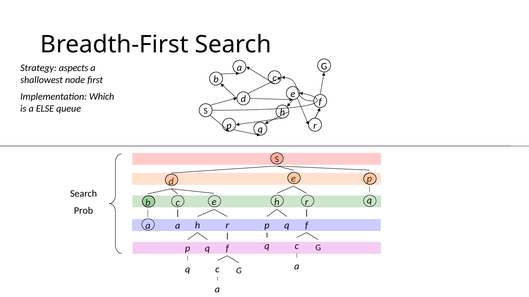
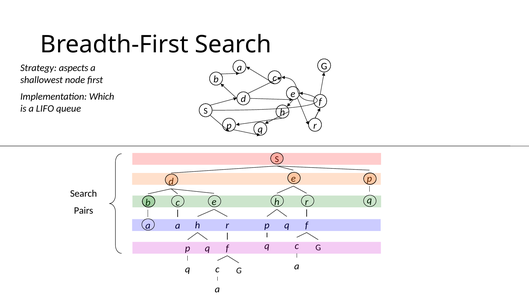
ELSE: ELSE -> LIFO
Prob: Prob -> Pairs
